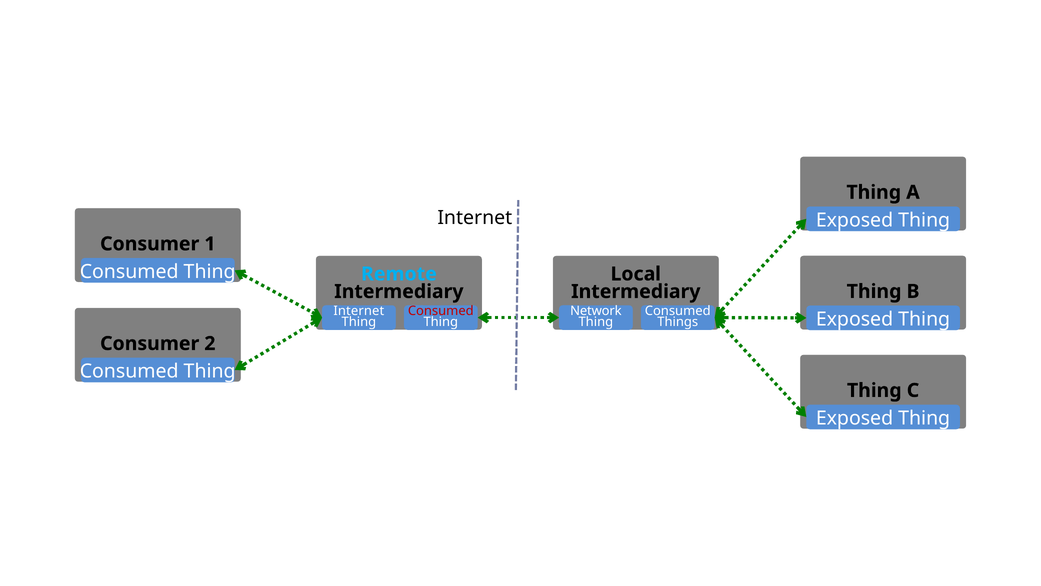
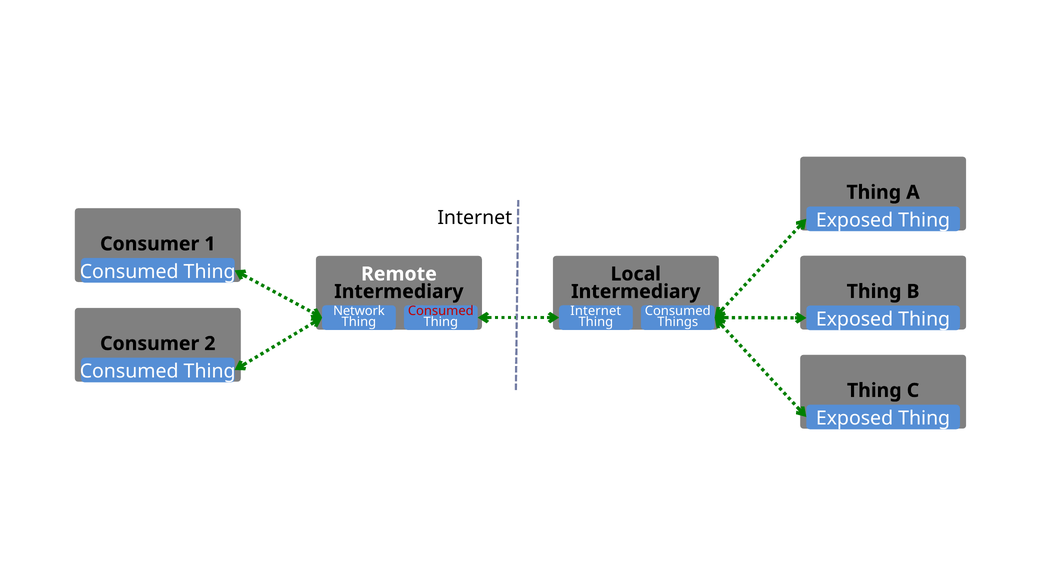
Remote colour: light blue -> white
Internet at (359, 311): Internet -> Network
Network at (596, 311): Network -> Internet
